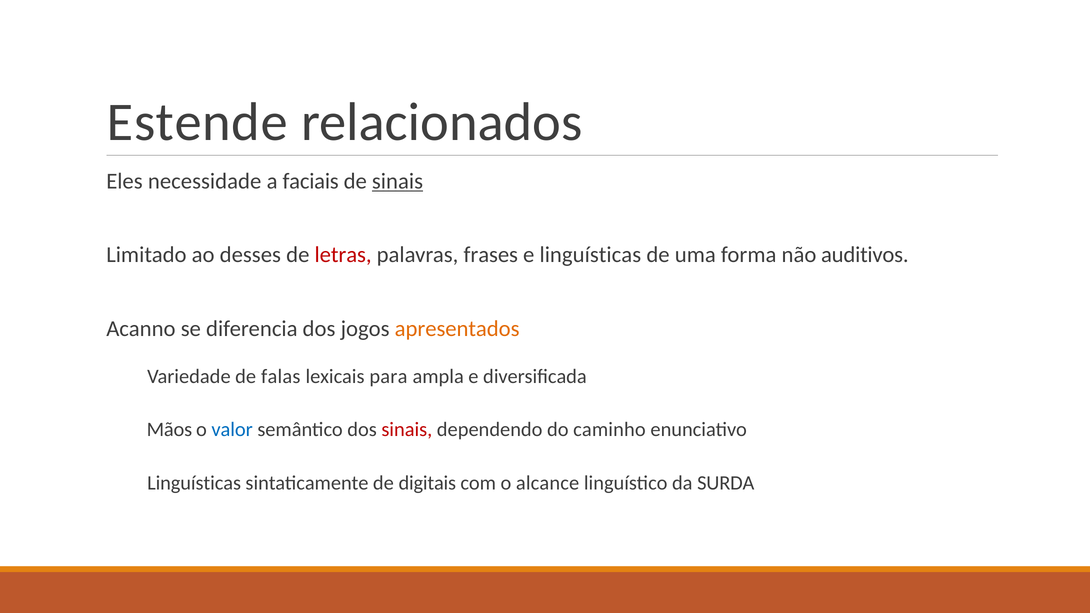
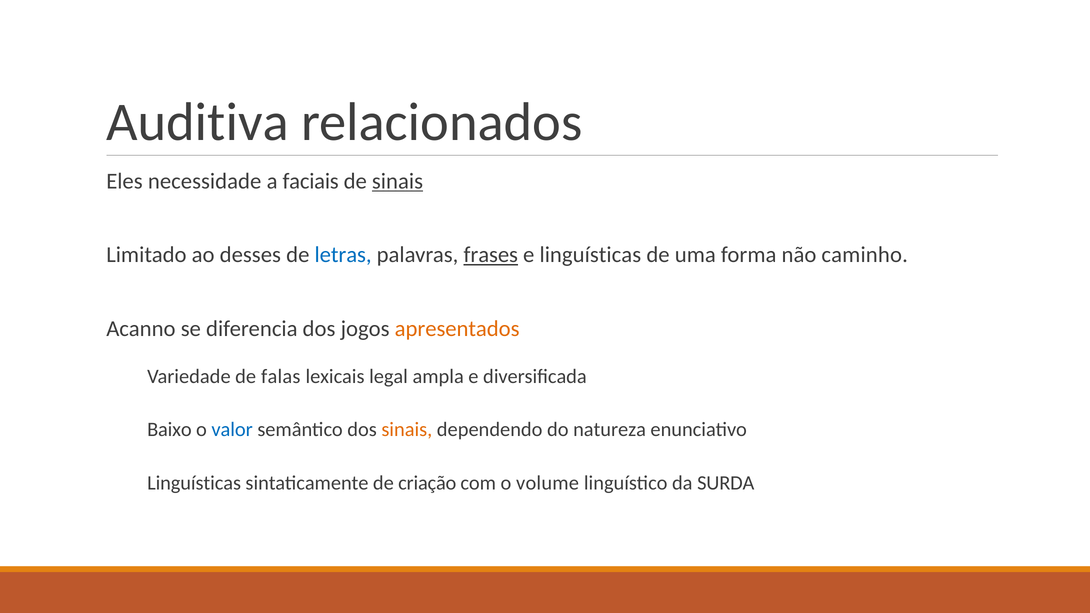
Estende: Estende -> Auditiva
letras colour: red -> blue
frases underline: none -> present
auditivos: auditivos -> caminho
para: para -> legal
Mãos: Mãos -> Baixo
sinais at (407, 430) colour: red -> orange
caminho: caminho -> natureza
digitais: digitais -> criação
alcance: alcance -> volume
